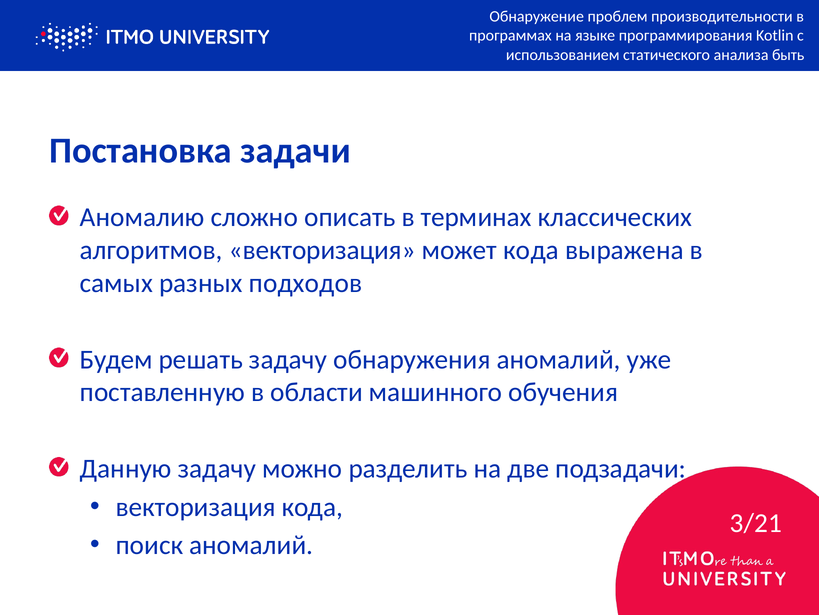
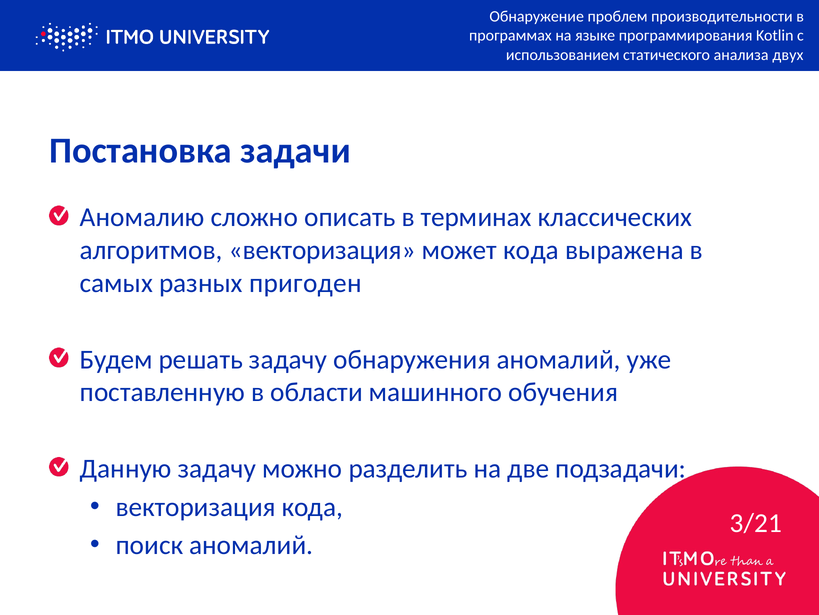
быть: быть -> двух
подходов: подходов -> пригоден
